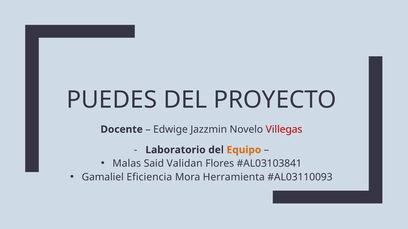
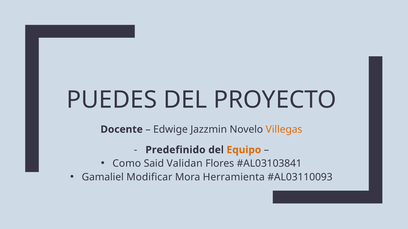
Villegas colour: red -> orange
Laboratorio: Laboratorio -> Predefinido
Malas: Malas -> Como
Eficiencia: Eficiencia -> Modificar
